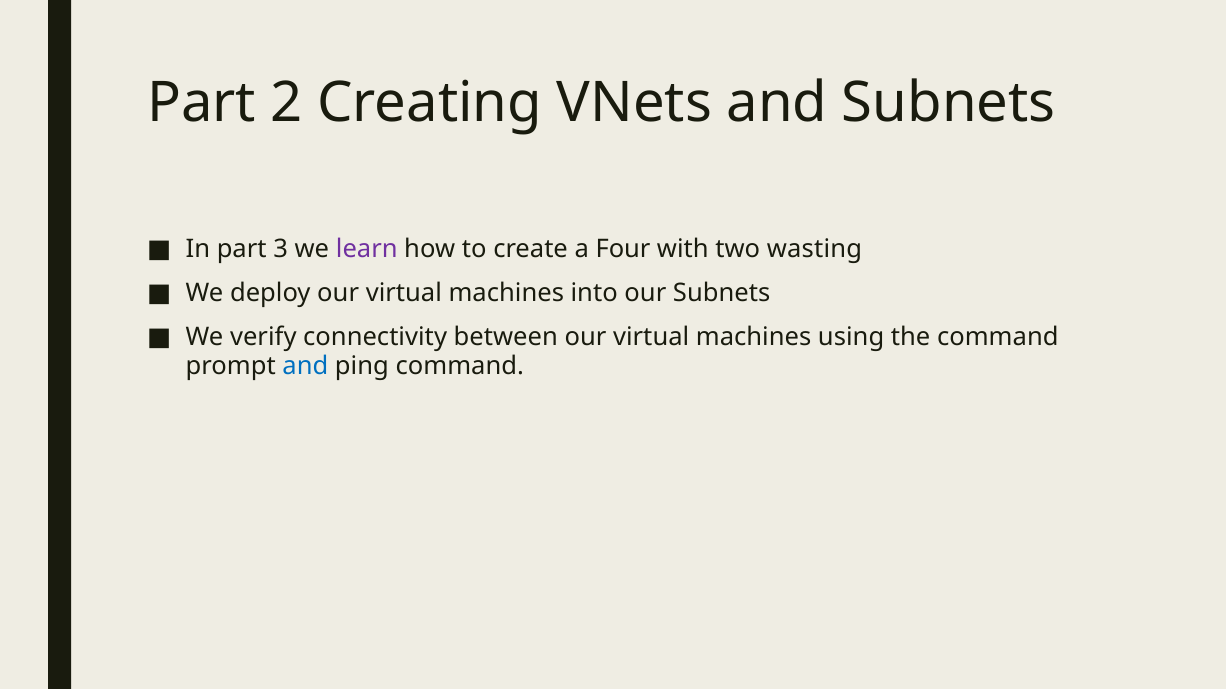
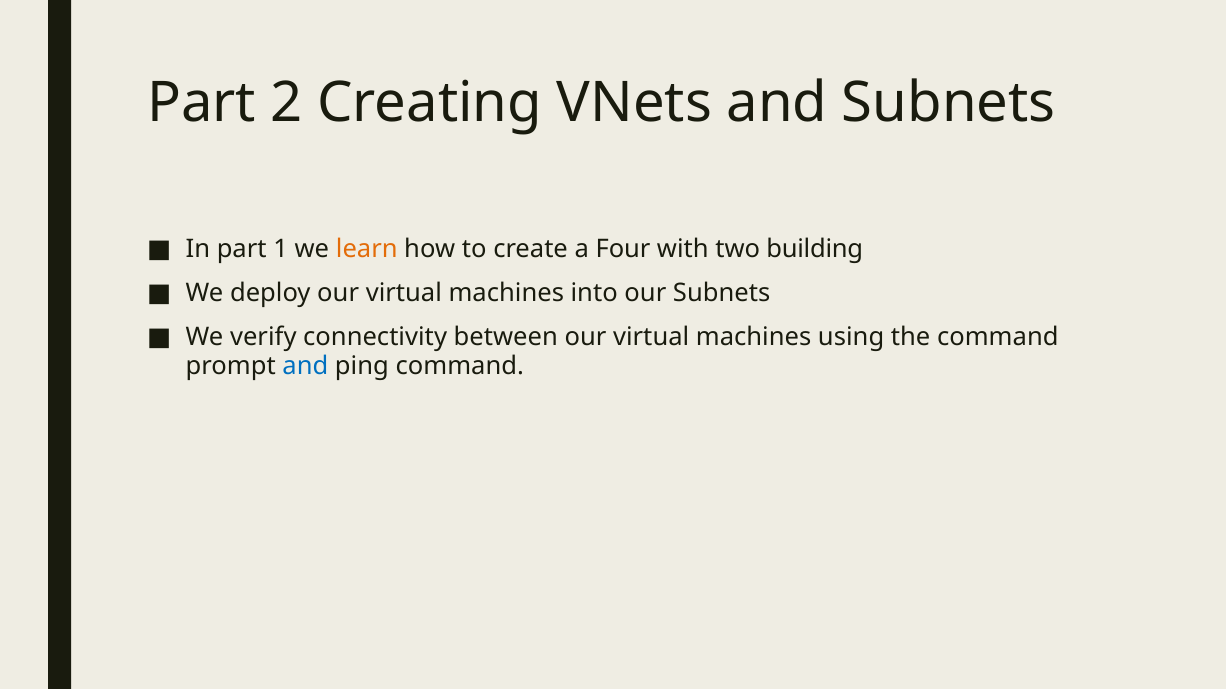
3: 3 -> 1
learn colour: purple -> orange
wasting: wasting -> building
